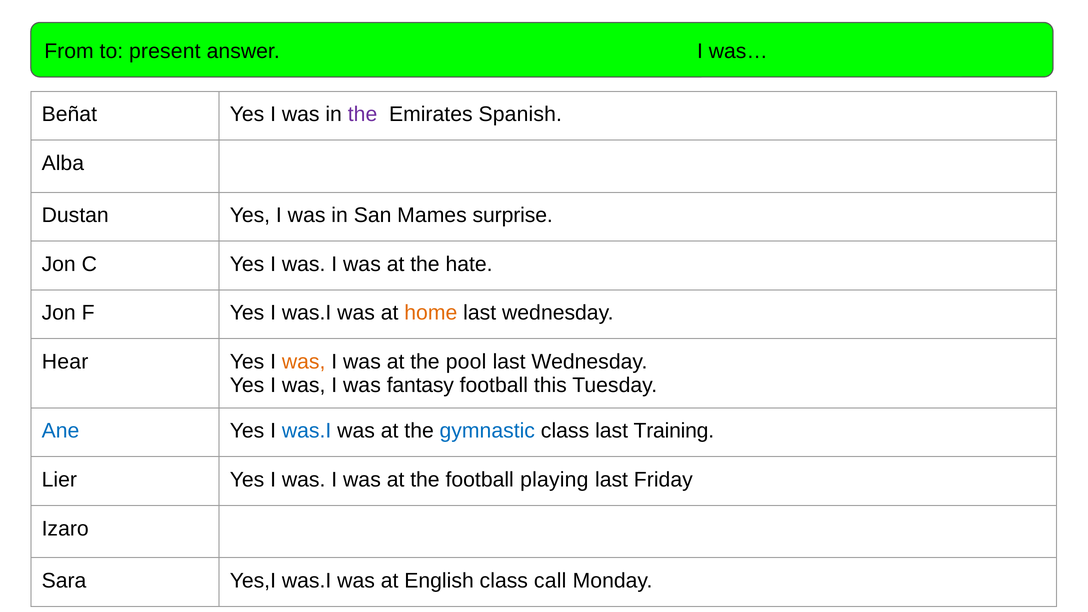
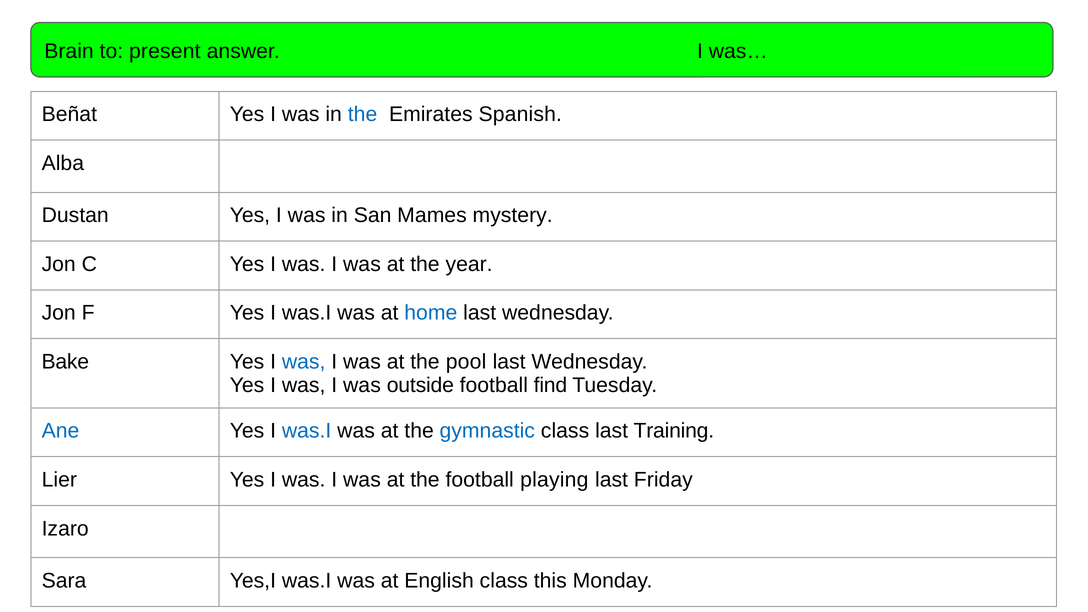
From: From -> Brain
the at (363, 114) colour: purple -> blue
surprise: surprise -> mystery
hate: hate -> year
home colour: orange -> blue
Hear: Hear -> Bake
was at (304, 362) colour: orange -> blue
fantasy: fantasy -> outside
this: this -> find
call: call -> this
